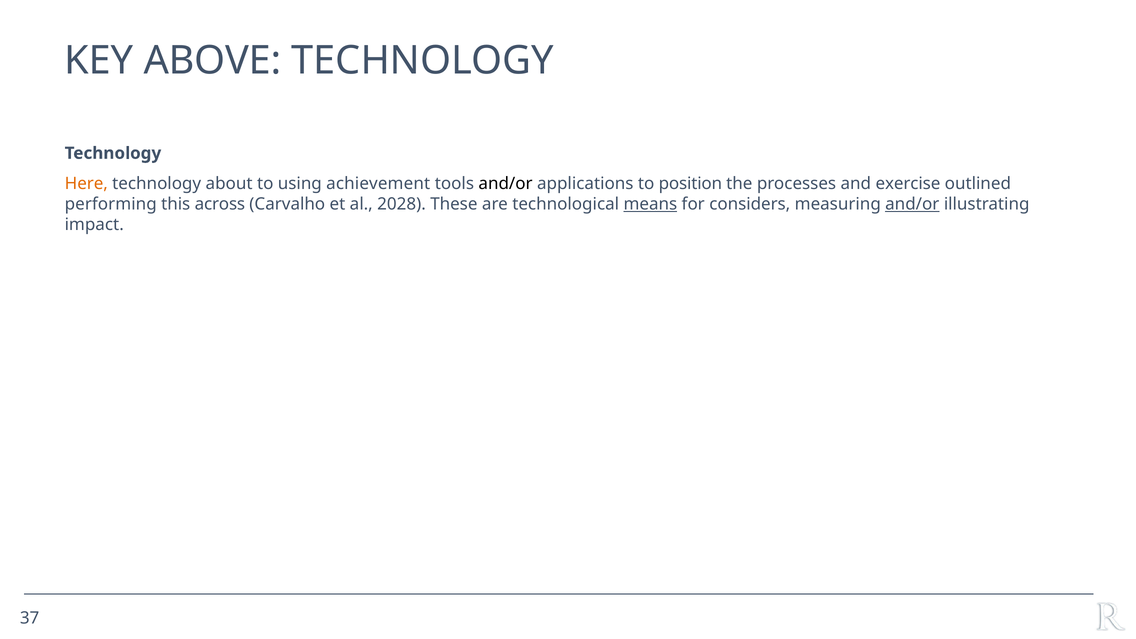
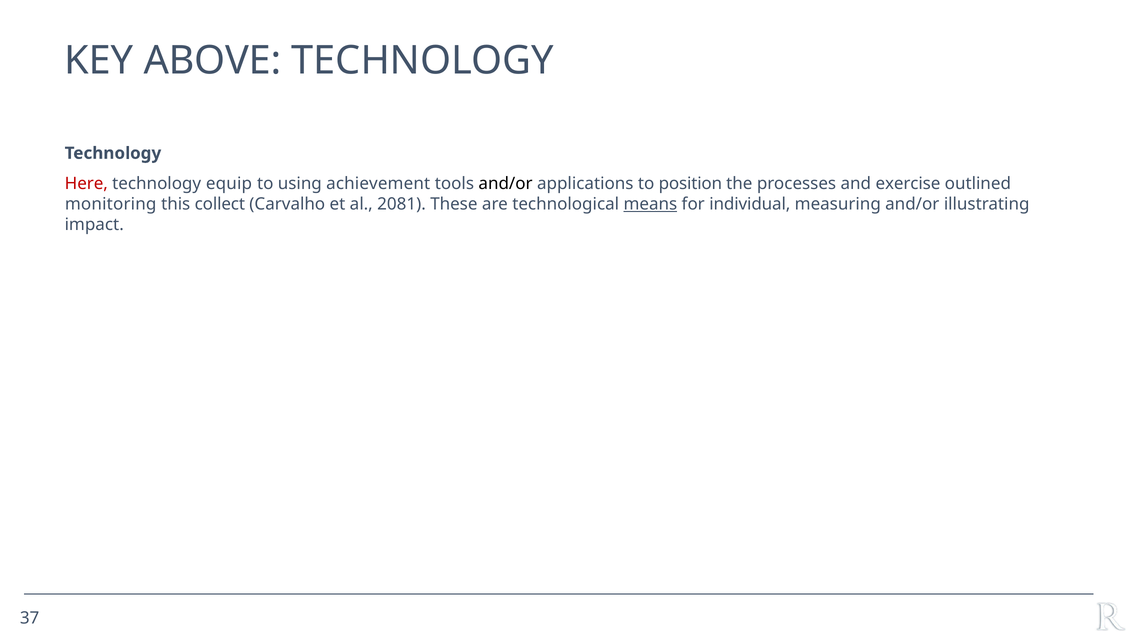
Here colour: orange -> red
about: about -> equip
performing: performing -> monitoring
across: across -> collect
2028: 2028 -> 2081
considers: considers -> individual
and/or at (912, 204) underline: present -> none
